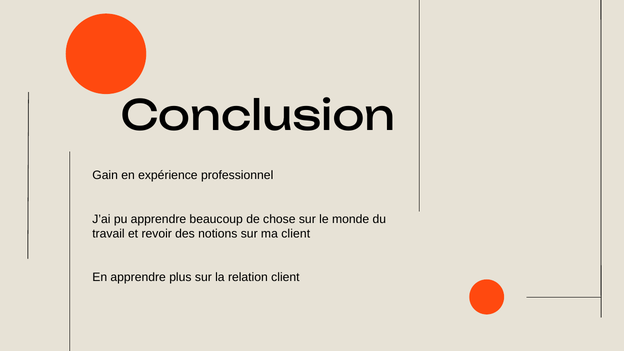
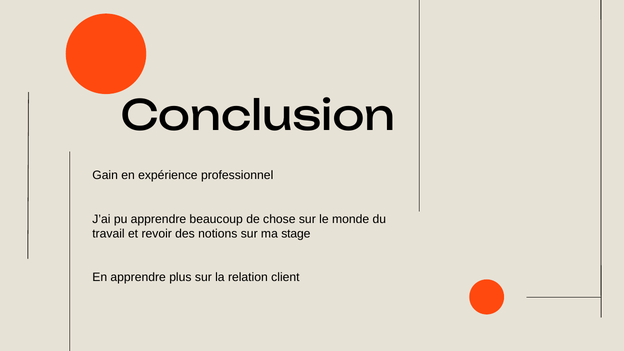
ma client: client -> stage
